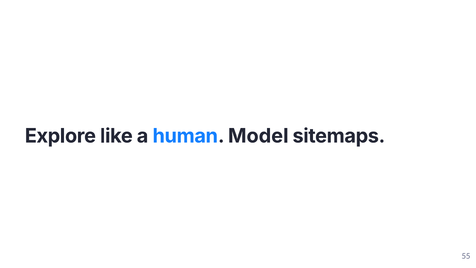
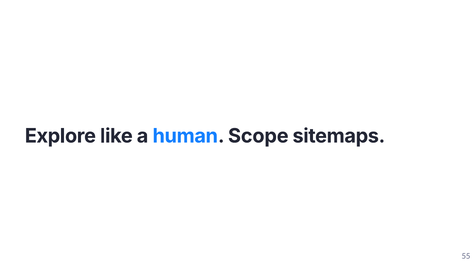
Model: Model -> Scope
